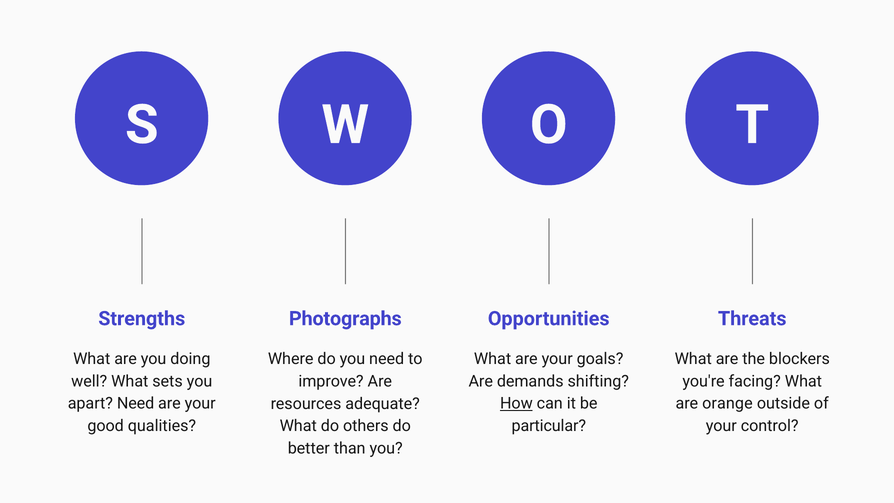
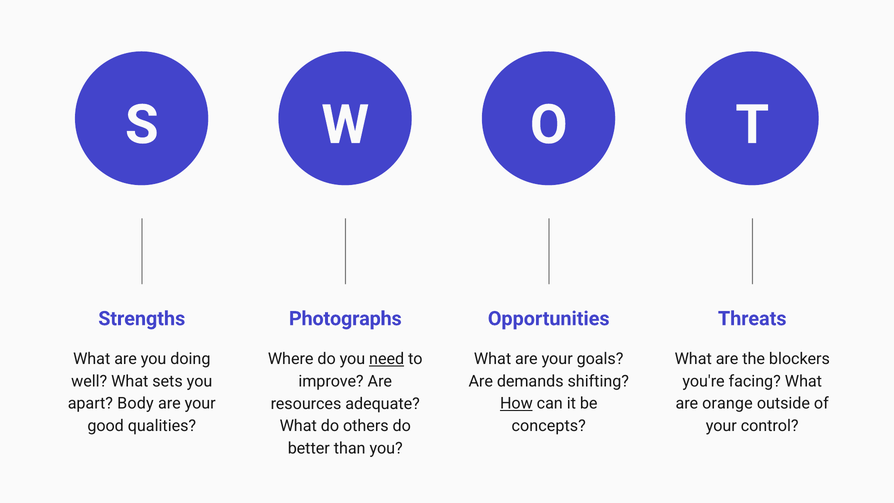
need at (387, 359) underline: none -> present
apart Need: Need -> Body
particular: particular -> concepts
